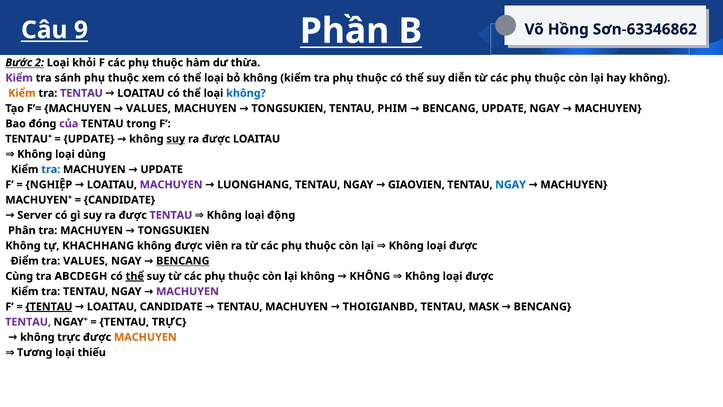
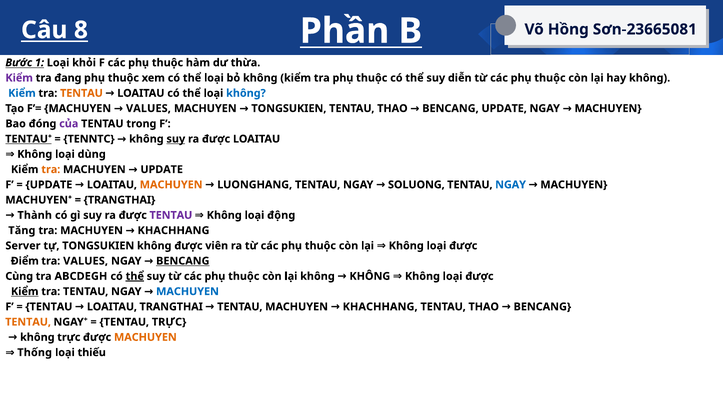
9: 9 -> 8
Sơn-63346862: Sơn-63346862 -> Sơn-23665081
2: 2 -> 1
sánh: sánh -> đang
Kiểm at (22, 93) colour: orange -> blue
TENTAU at (81, 93) colour: purple -> orange
PHIM at (392, 108): PHIM -> THAO
TENTAU⁺ underline: none -> present
UPDATE at (89, 139): UPDATE -> TENNTC
tra at (51, 169) colour: blue -> orange
NGHIỆP at (49, 185): NGHIỆP -> UPDATE
MACHUYEN at (171, 185) colour: purple -> orange
GIAOVIEN: GIAOVIEN -> SOLUONG
CANDIDATE at (119, 200): CANDIDATE -> TRANGTHAI
Server: Server -> Thành
Phân: Phân -> Tăng
tra MACHUYEN TONGSUKIEN: TONGSUKIEN -> KHACHHANG
Không at (23, 246): Không -> Server
tự KHACHHANG: KHACHHANG -> TONGSUKIEN
Kiểm at (25, 291) underline: none -> present
MACHUYEN at (188, 291) colour: purple -> blue
TENTAU at (49, 307) underline: present -> none
LOAITAU CANDIDATE: CANDIDATE -> TRANGTHAI
TENTAU MACHUYEN THOIGIANBD: THOIGIANBD -> KHACHHANG
MASK at (484, 307): MASK -> THAO
TENTAU at (28, 322) colour: purple -> orange
Tương: Tương -> Thống
